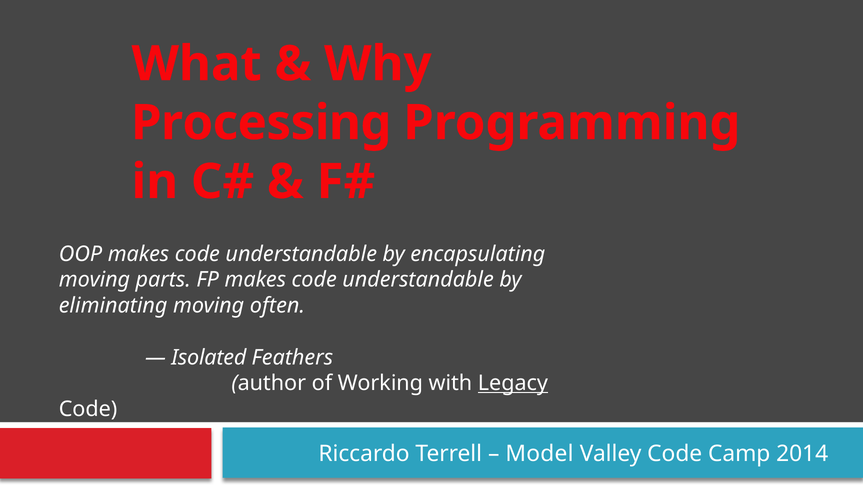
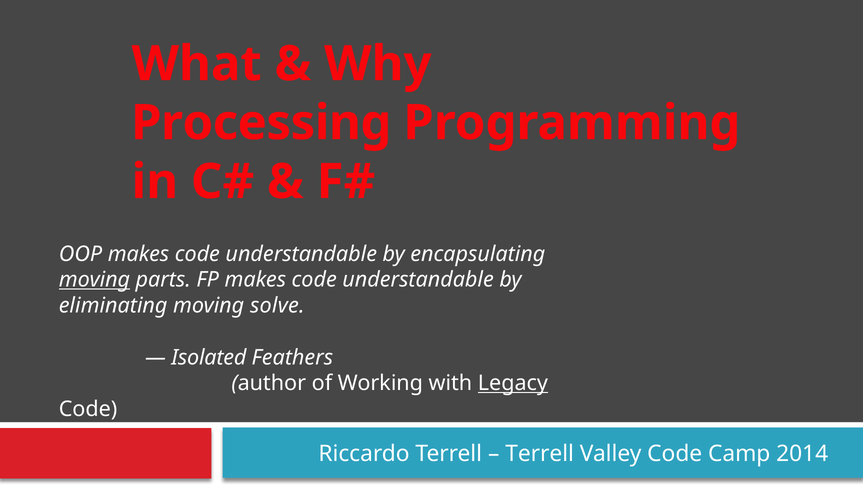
moving at (94, 280) underline: none -> present
often: often -> solve
Model at (539, 454): Model -> Terrell
